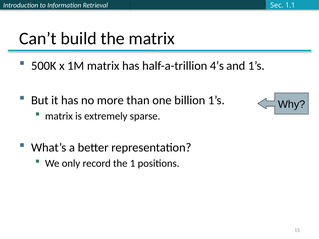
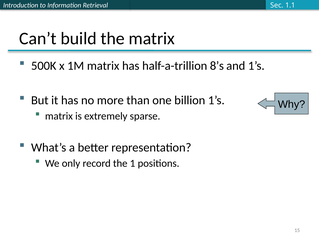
4’s: 4’s -> 8’s
